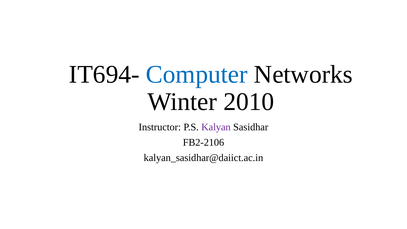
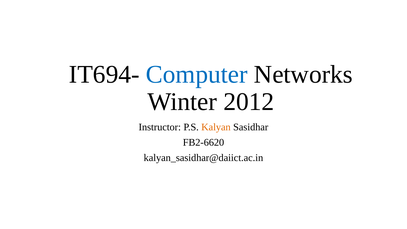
2010: 2010 -> 2012
Kalyan colour: purple -> orange
FB2-2106: FB2-2106 -> FB2-6620
